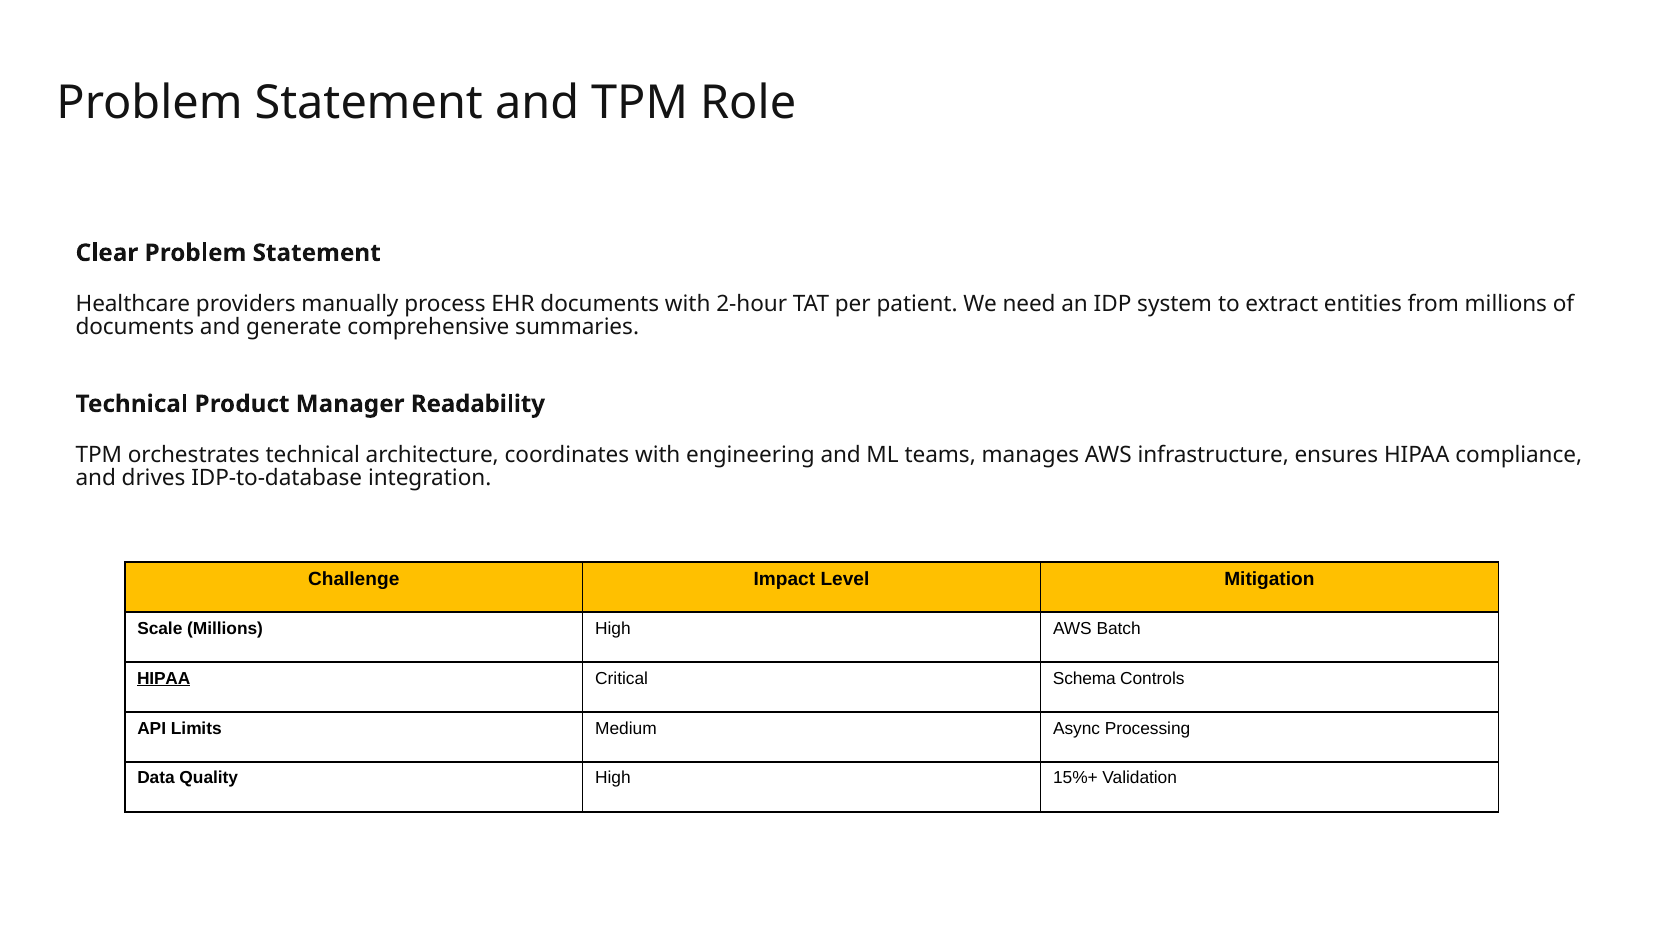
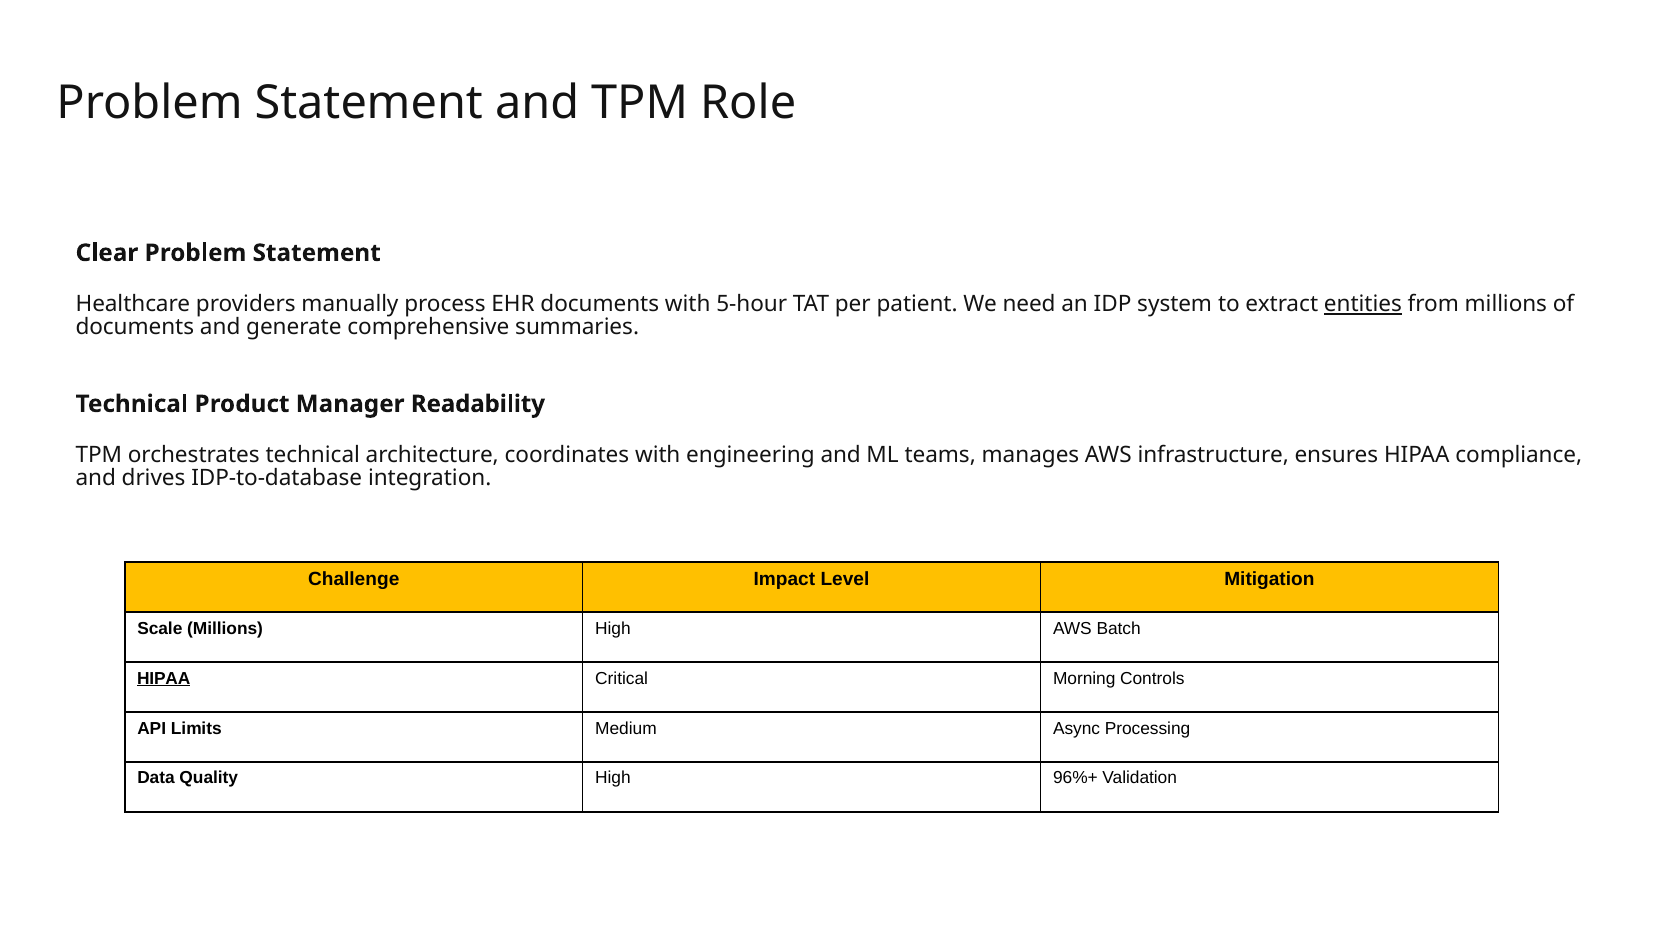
2-hour: 2-hour -> 5-hour
entities underline: none -> present
Schema: Schema -> Morning
15%+: 15%+ -> 96%+
